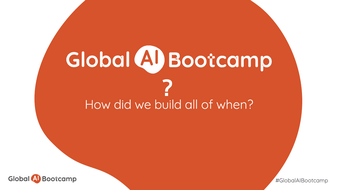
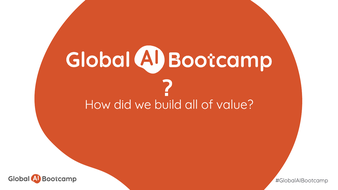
when: when -> value
